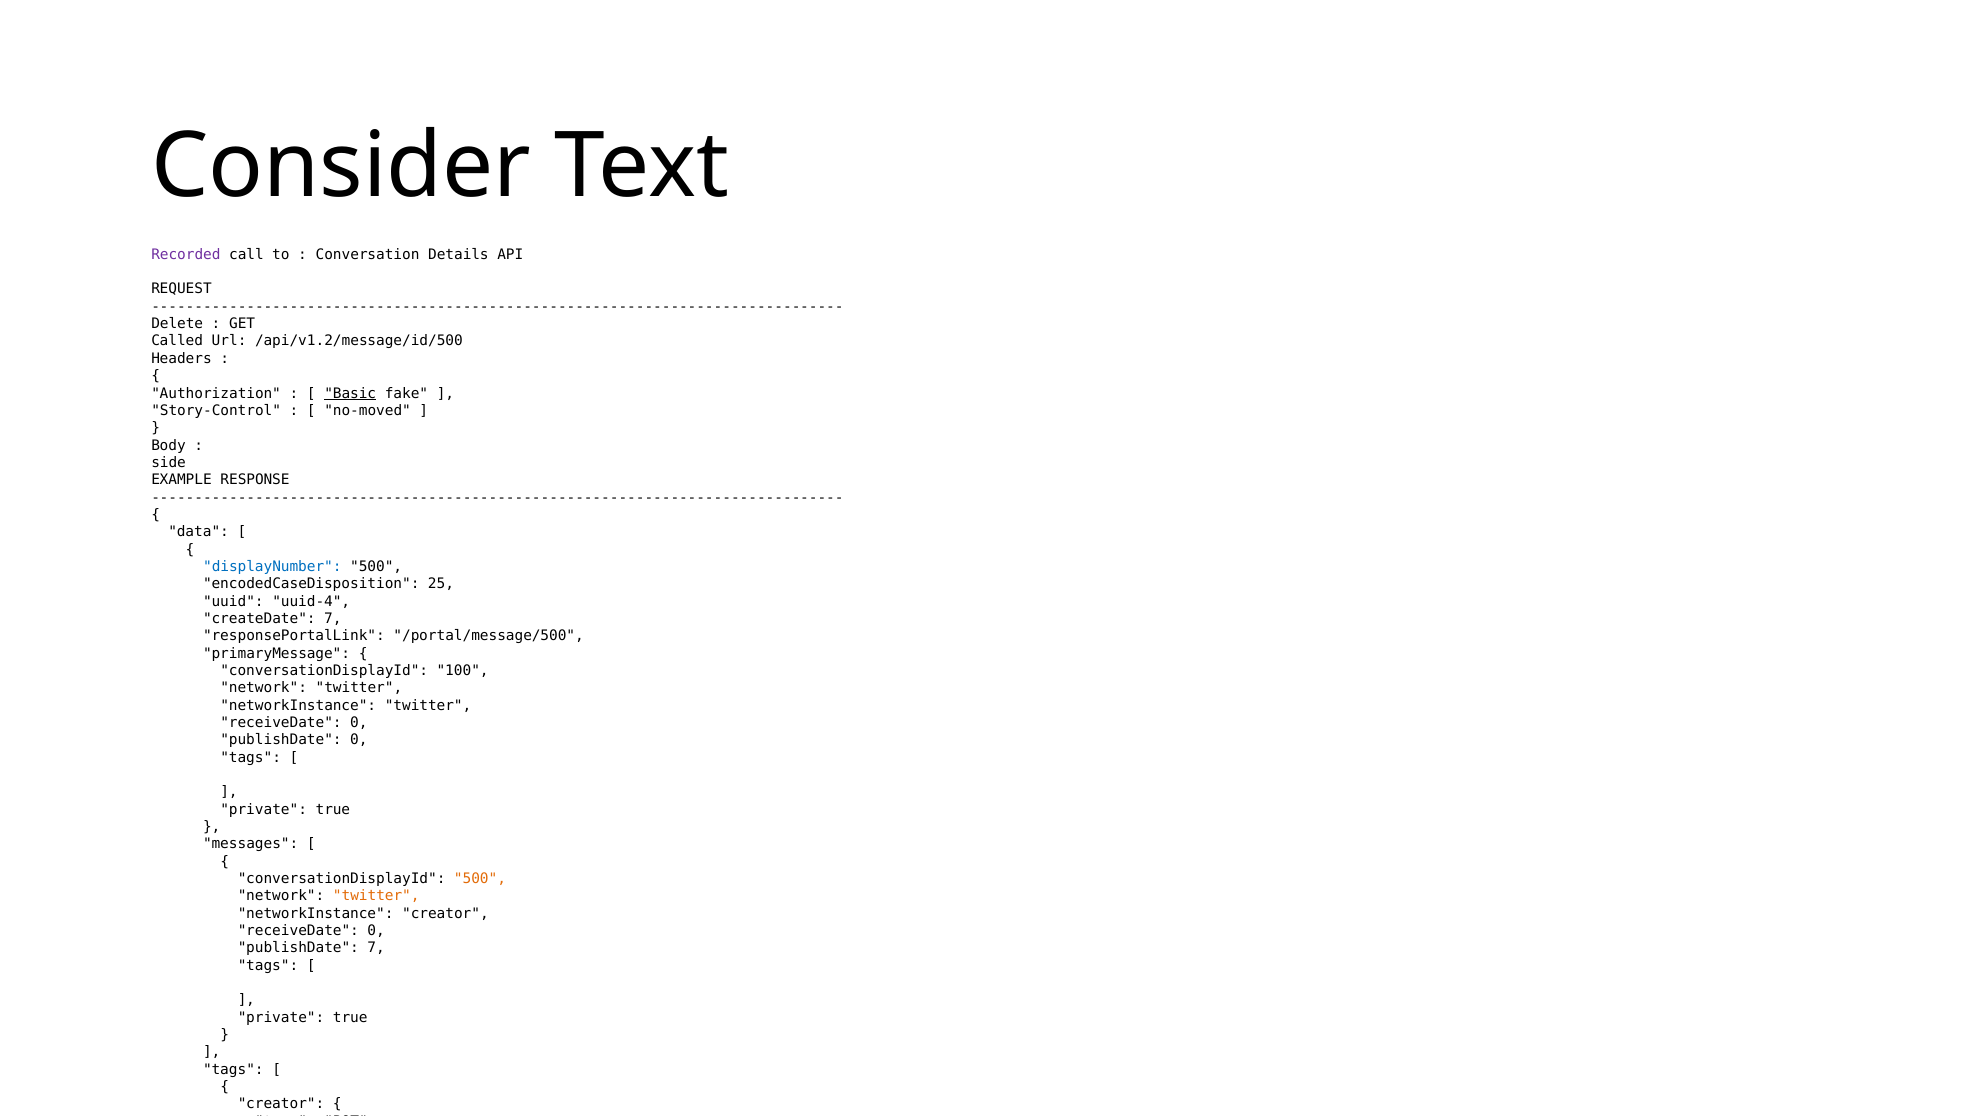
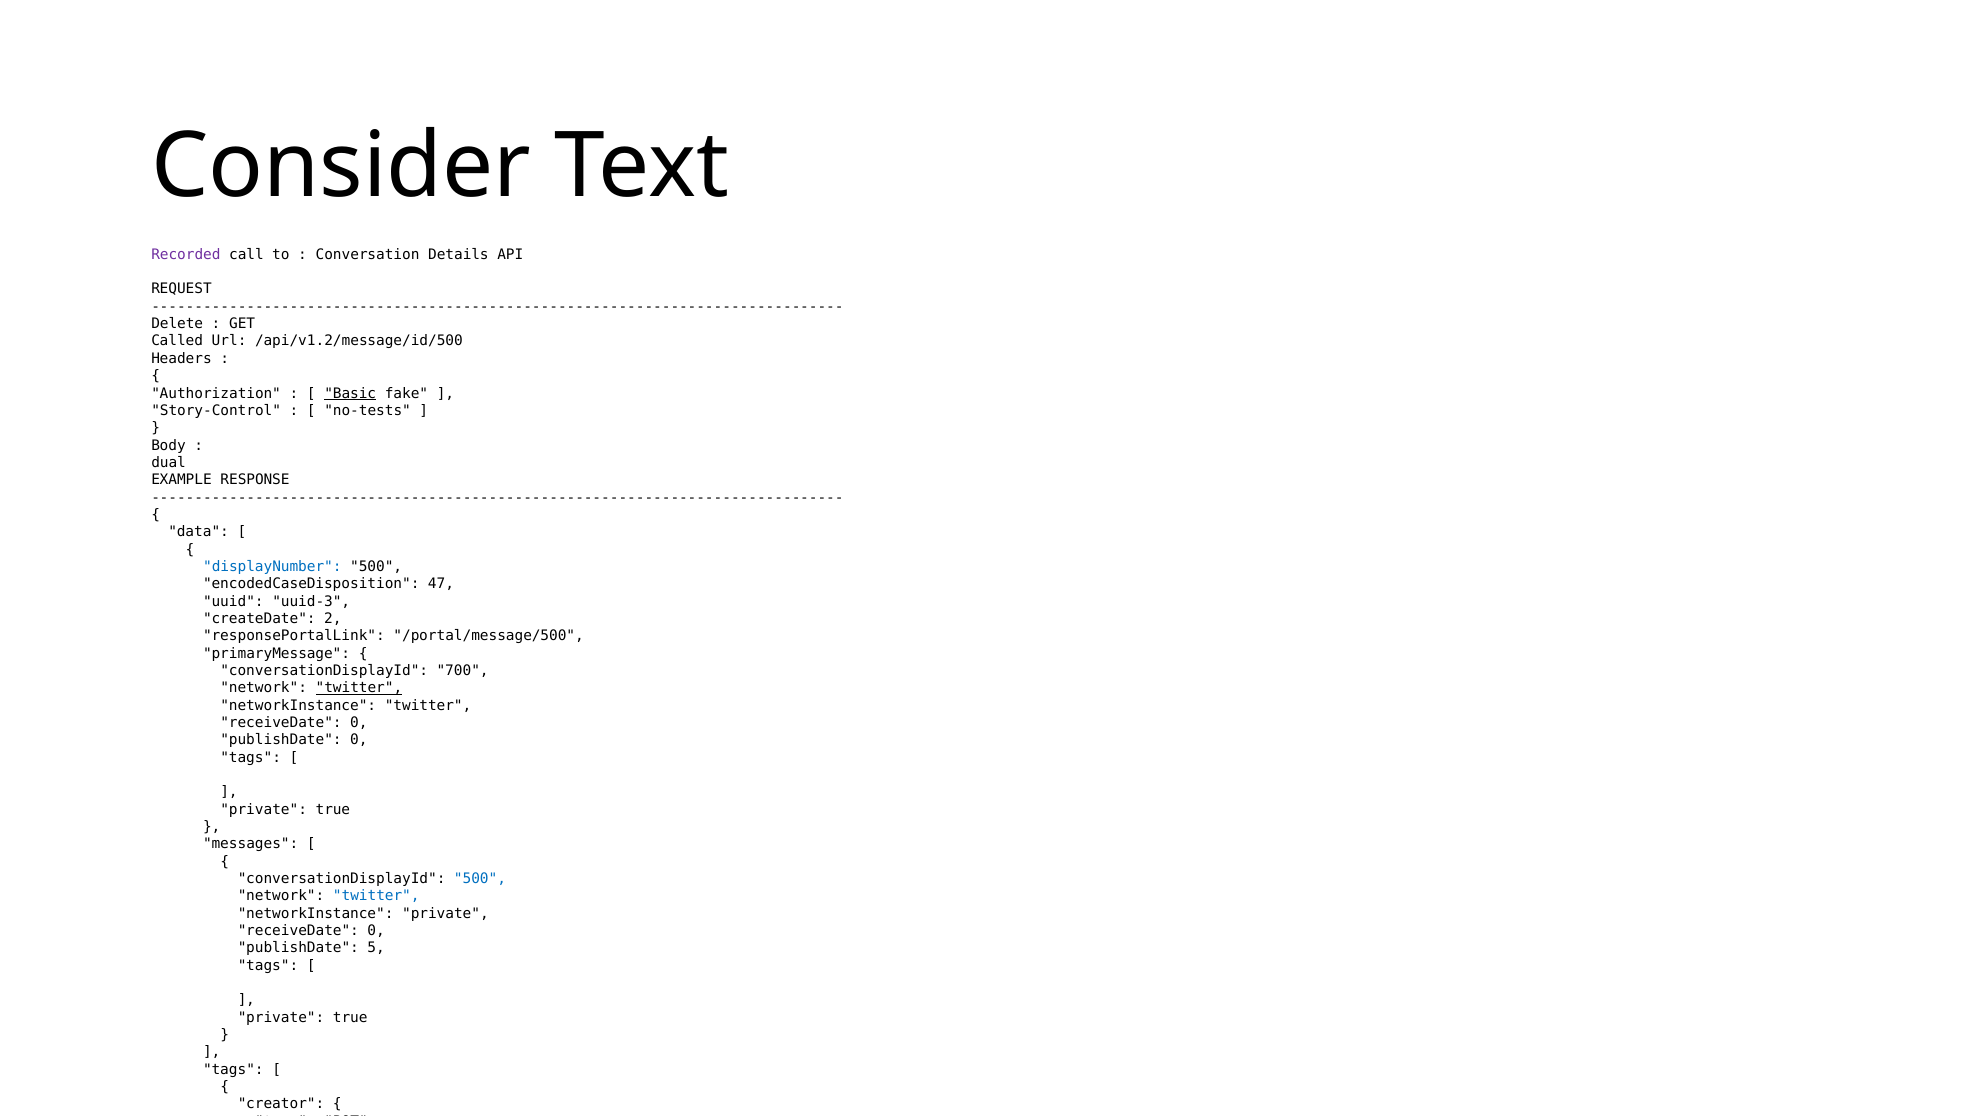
no-moved: no-moved -> no-tests
side: side -> dual
25: 25 -> 47
uuid-4: uuid-4 -> uuid-3
createDate 7: 7 -> 2
100: 100 -> 700
twitter at (359, 688) underline: none -> present
500 at (480, 879) colour: orange -> blue
twitter at (376, 896) colour: orange -> blue
networkInstance creator: creator -> private
publishDate 7: 7 -> 5
